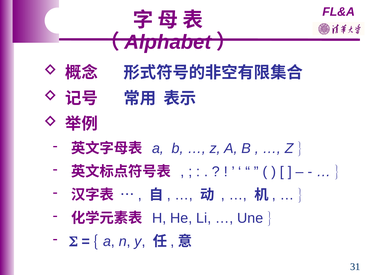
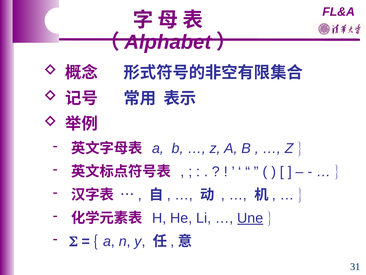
Une underline: none -> present
